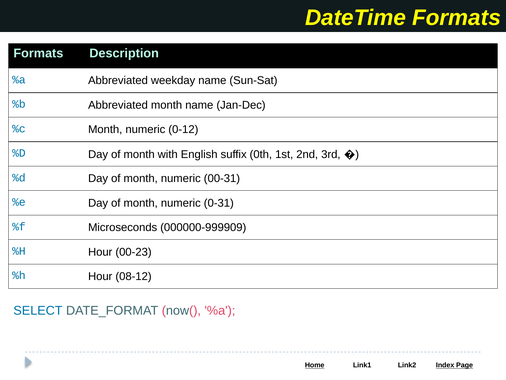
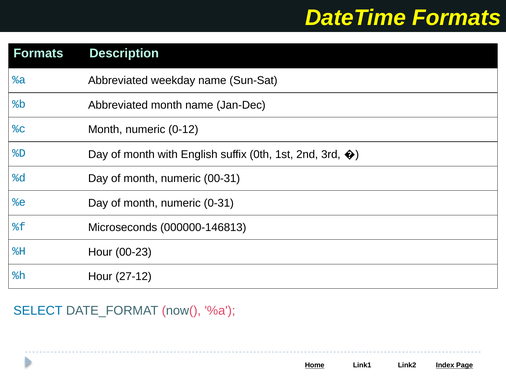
000000-999909: 000000-999909 -> 000000-146813
08-12: 08-12 -> 27-12
